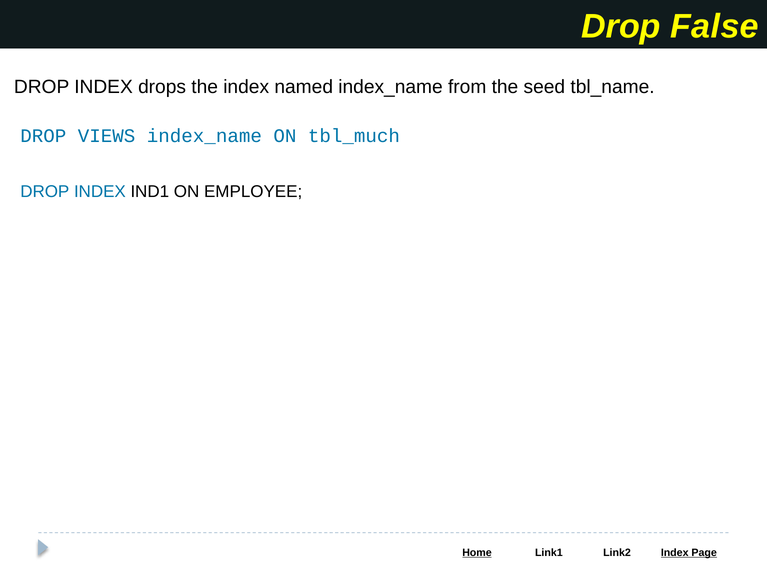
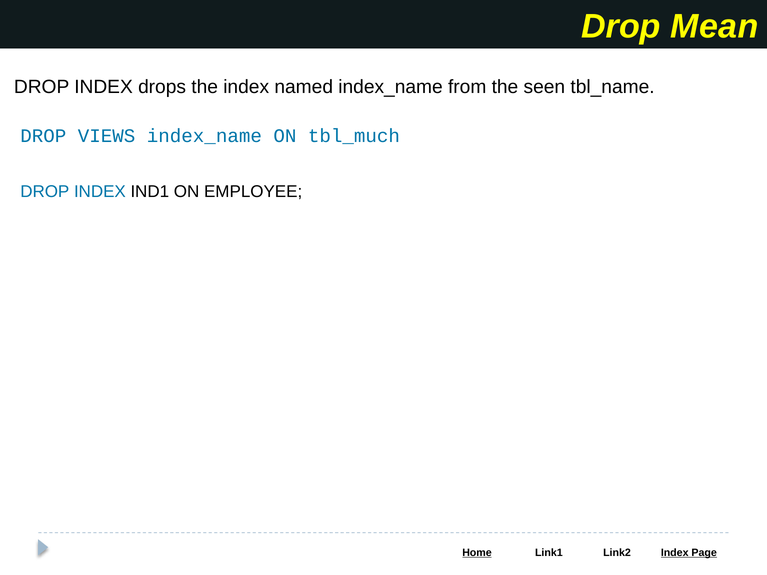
False: False -> Mean
seed: seed -> seen
